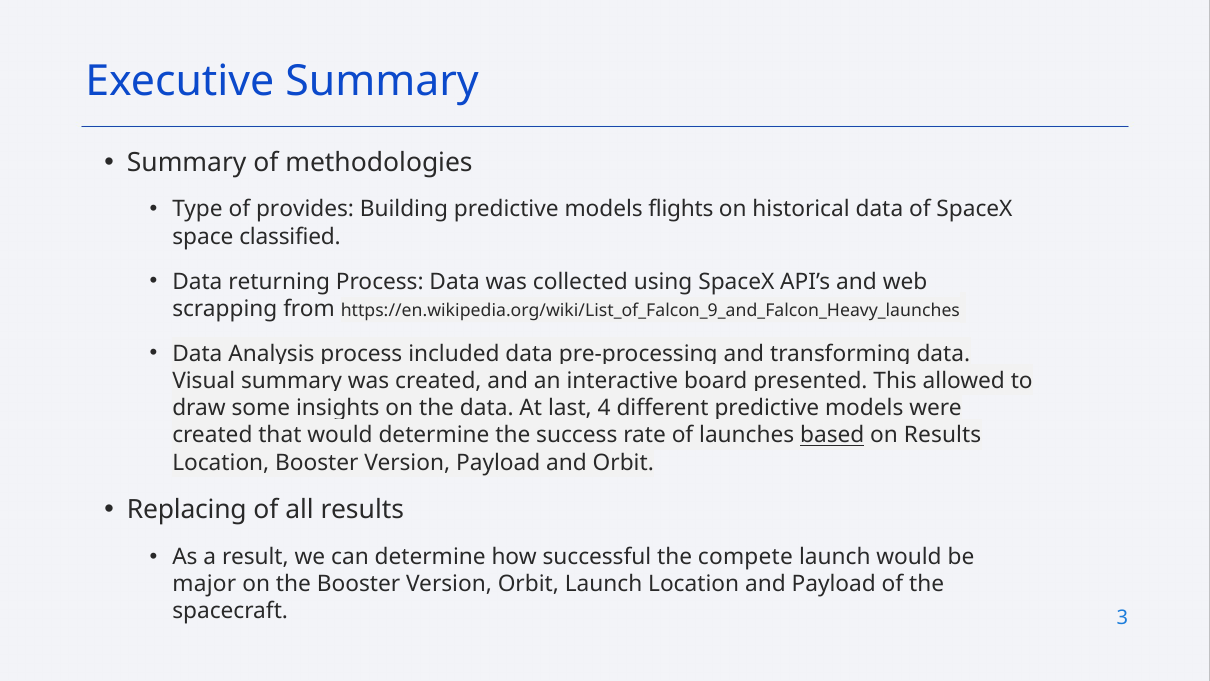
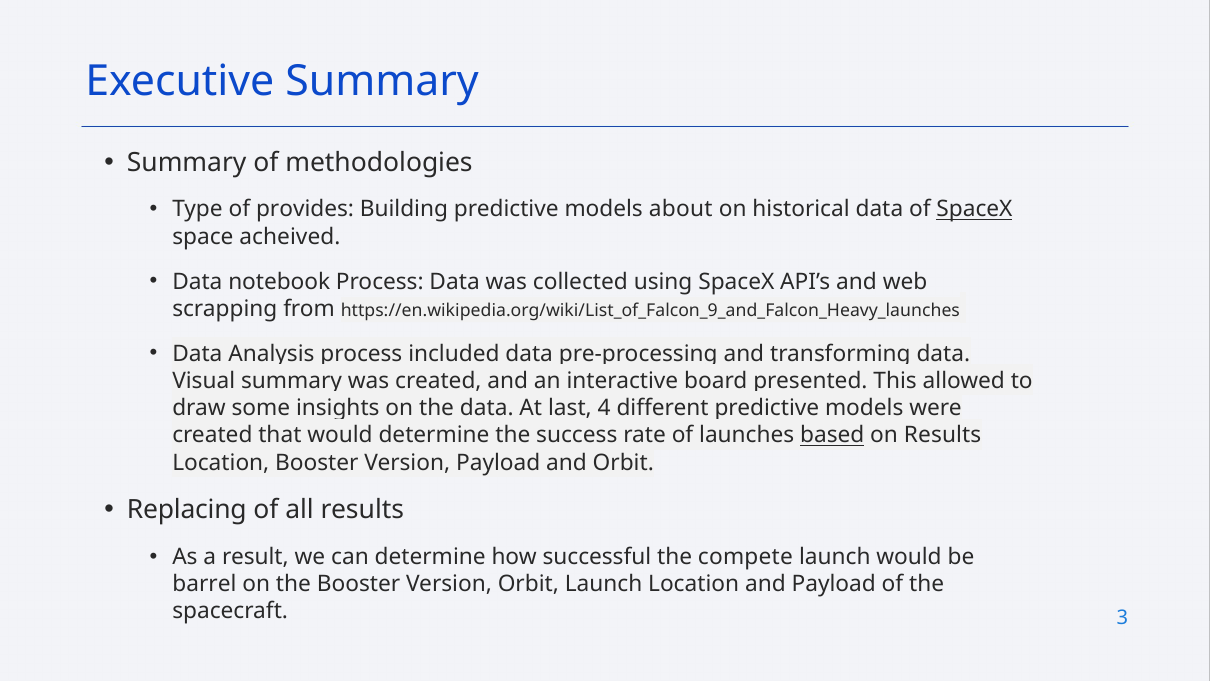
flights: flights -> about
SpaceX at (974, 209) underline: none -> present
classified: classified -> acheived
returning: returning -> notebook
major: major -> barrel
